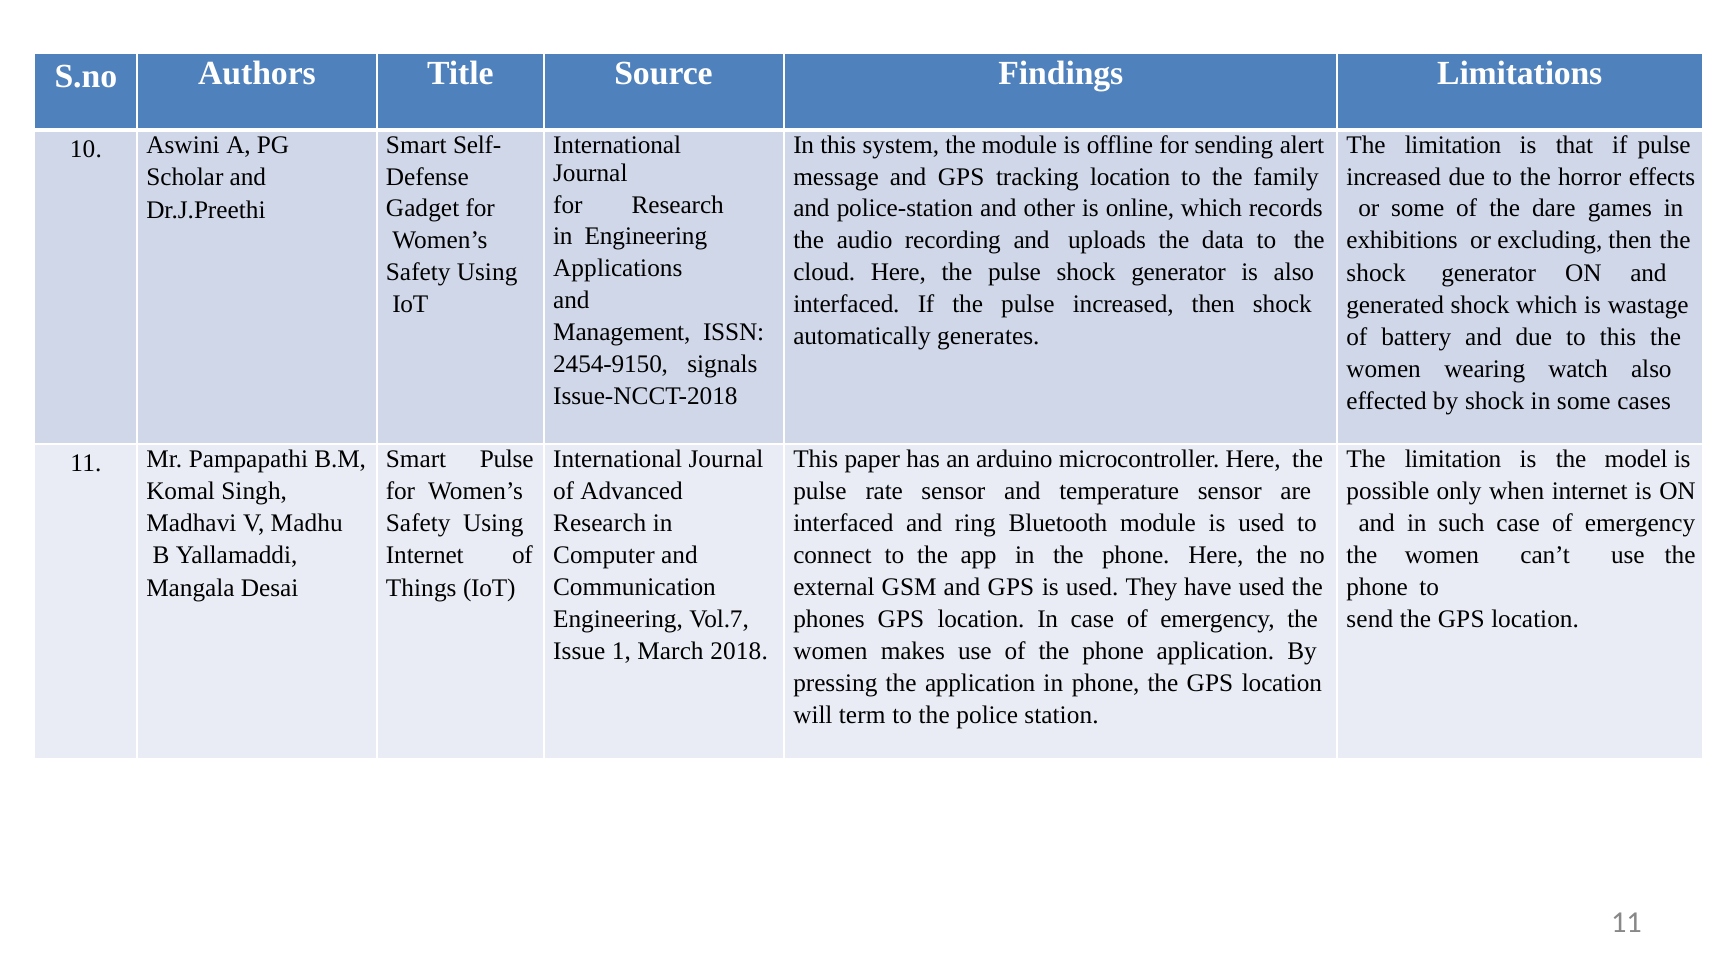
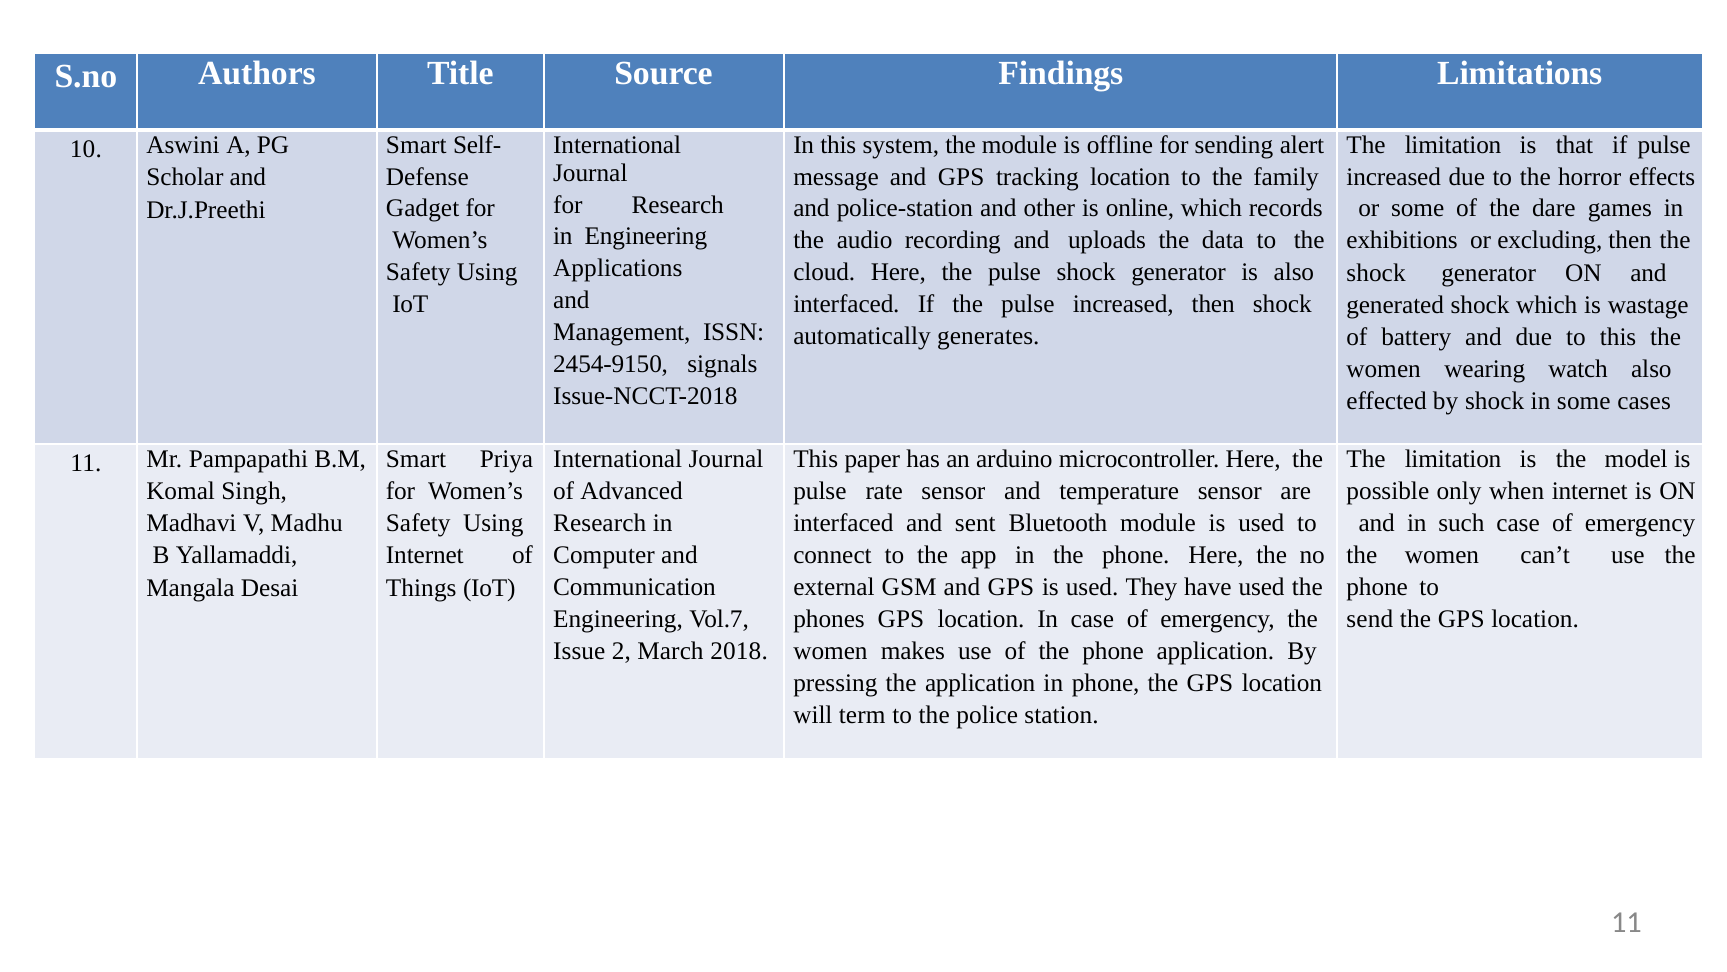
Smart Pulse: Pulse -> Priya
ring: ring -> sent
1: 1 -> 2
